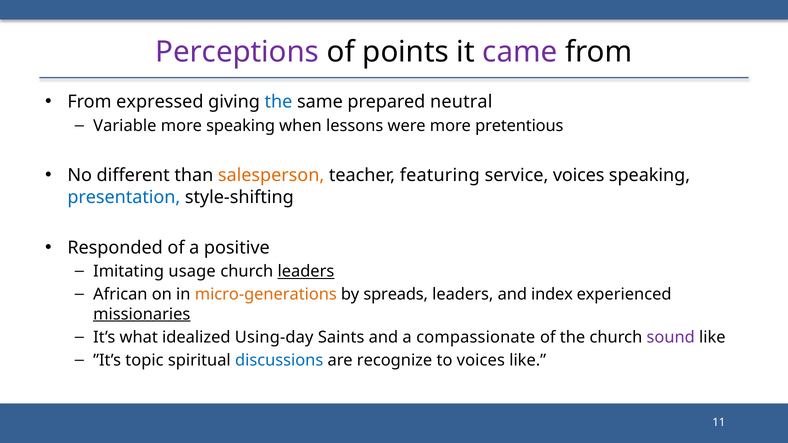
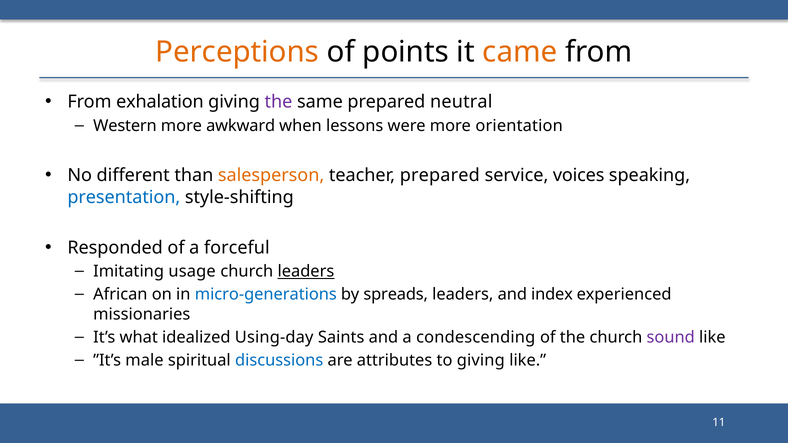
Perceptions colour: purple -> orange
came colour: purple -> orange
expressed: expressed -> exhalation
the at (279, 102) colour: blue -> purple
Variable: Variable -> Western
more speaking: speaking -> awkward
pretentious: pretentious -> orientation
teacher featuring: featuring -> prepared
positive: positive -> forceful
micro-generations colour: orange -> blue
missionaries underline: present -> none
compassionate: compassionate -> condescending
topic: topic -> male
recognize: recognize -> attributes
to voices: voices -> giving
